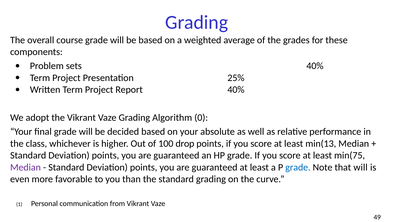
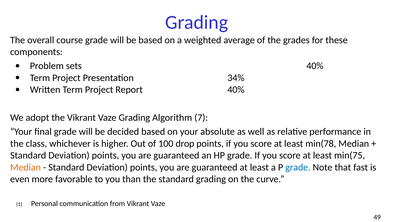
25%: 25% -> 34%
0: 0 -> 7
min(13: min(13 -> min(78
Median at (25, 167) colour: purple -> orange
that will: will -> fast
